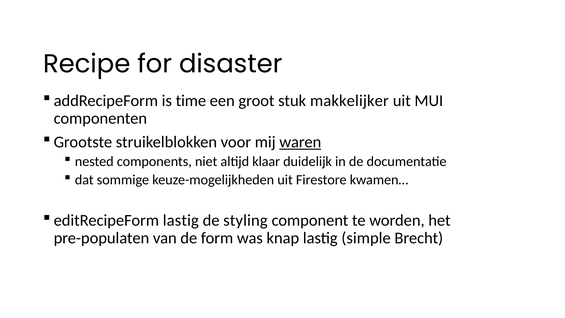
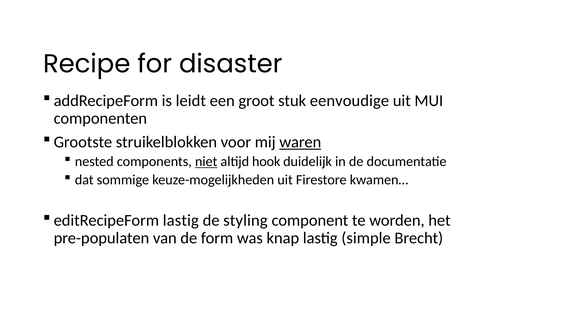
time: time -> leidt
makkelijker: makkelijker -> eenvoudige
niet underline: none -> present
klaar: klaar -> hook
